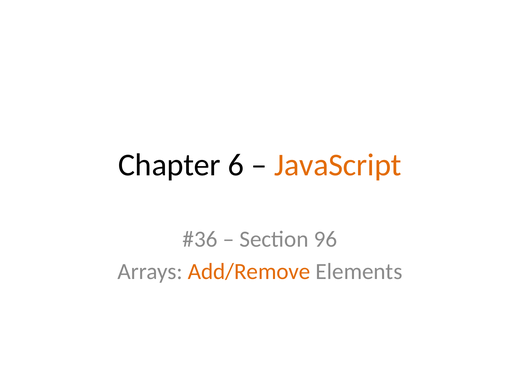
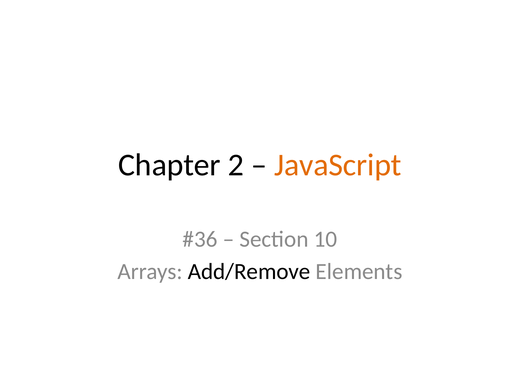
6: 6 -> 2
96: 96 -> 10
Add/Remove colour: orange -> black
